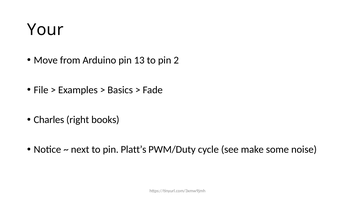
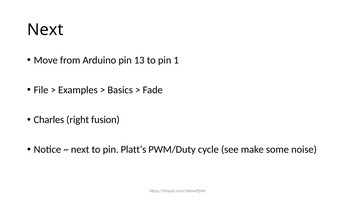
Your at (45, 30): Your -> Next
2: 2 -> 1
books: books -> fusion
